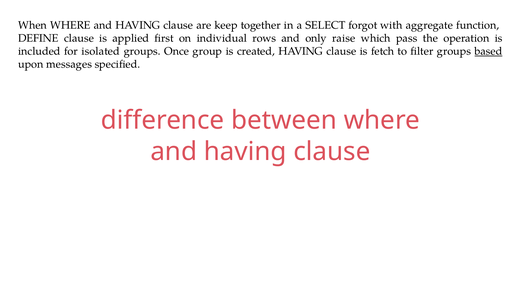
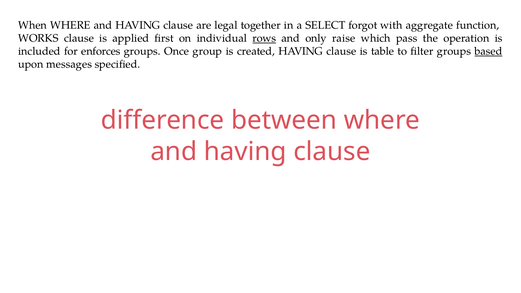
keep: keep -> legal
DEFINE: DEFINE -> WORKS
rows underline: none -> present
isolated: isolated -> enforces
fetch: fetch -> table
